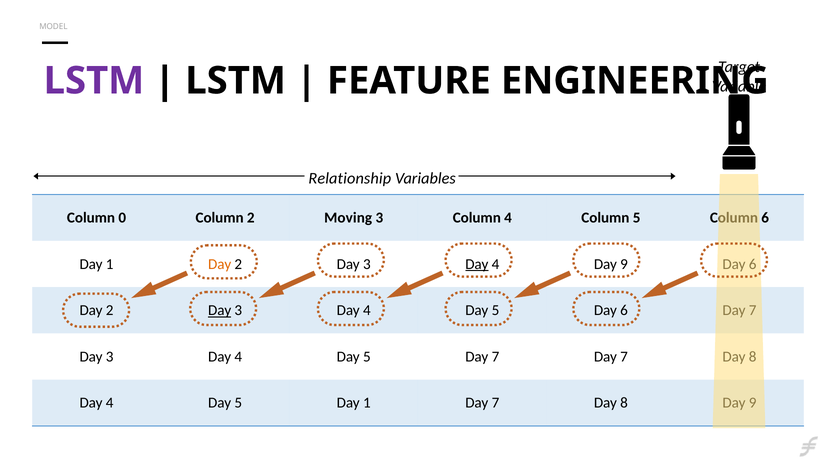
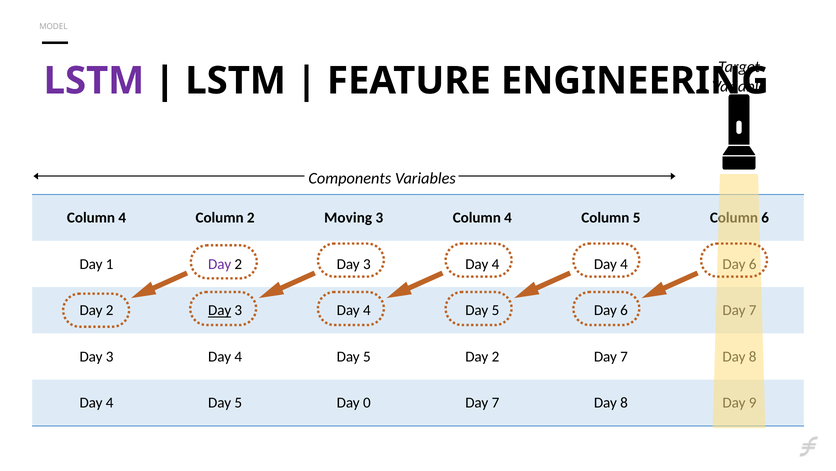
Relationship: Relationship -> Components
0 at (122, 217): 0 -> 4
Day at (220, 264) colour: orange -> purple
Day at (477, 264) underline: present -> none
4 Day 9: 9 -> 4
5 Day 7: 7 -> 2
5 Day 1: 1 -> 0
